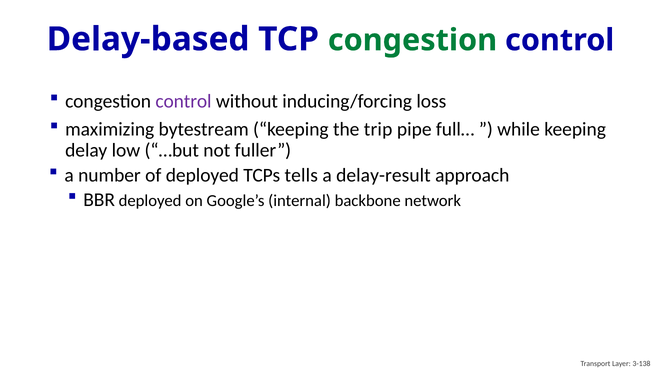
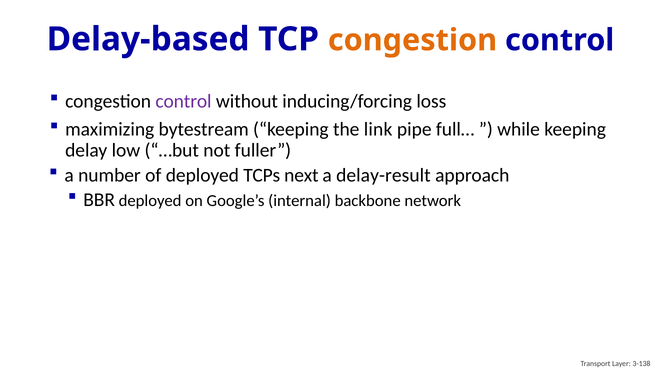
congestion at (412, 40) colour: green -> orange
trip: trip -> link
tells: tells -> next
